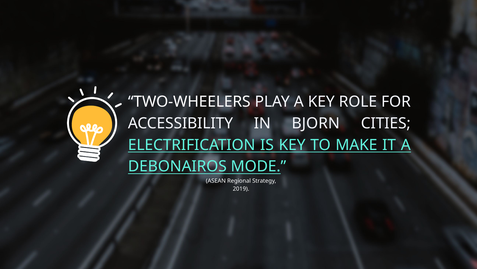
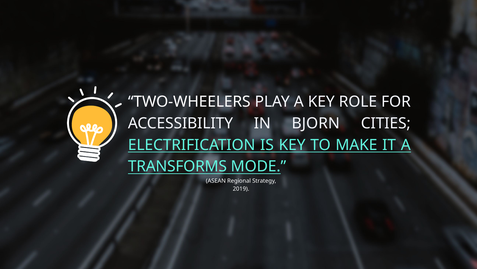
DEBONAIROS: DEBONAIROS -> TRANSFORMS
